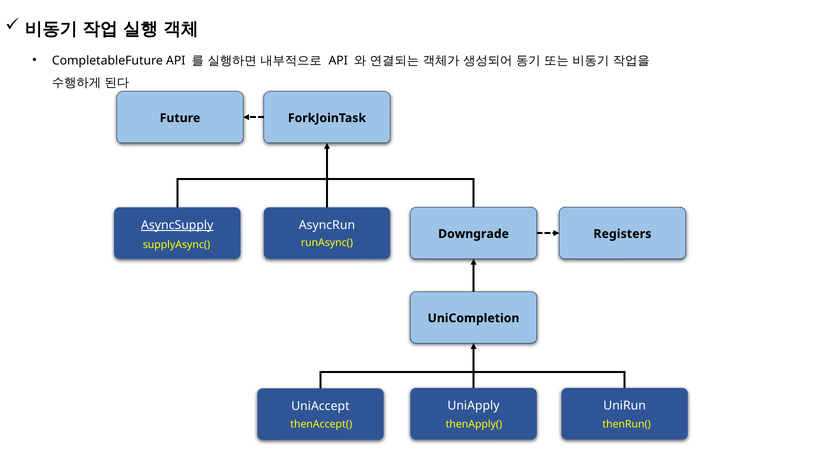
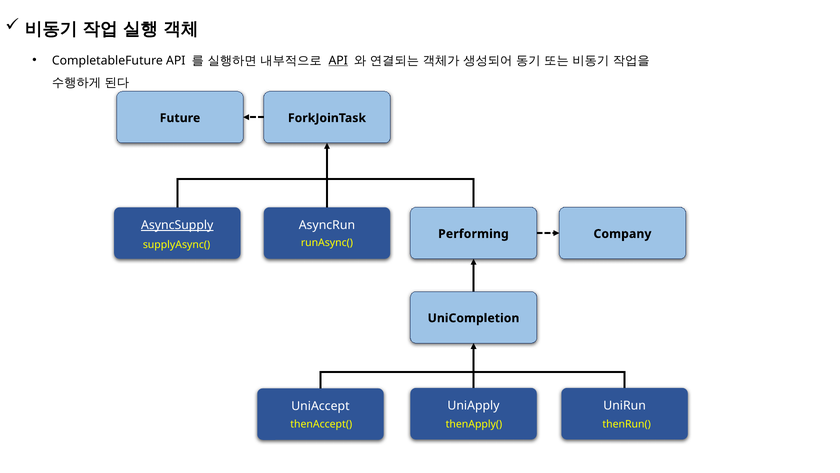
API at (338, 60) underline: none -> present
Downgrade: Downgrade -> Performing
Registers: Registers -> Company
